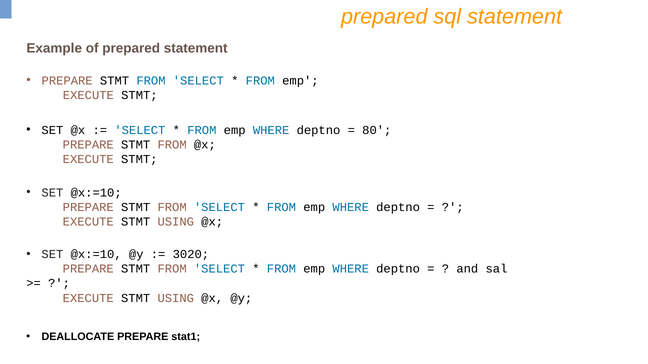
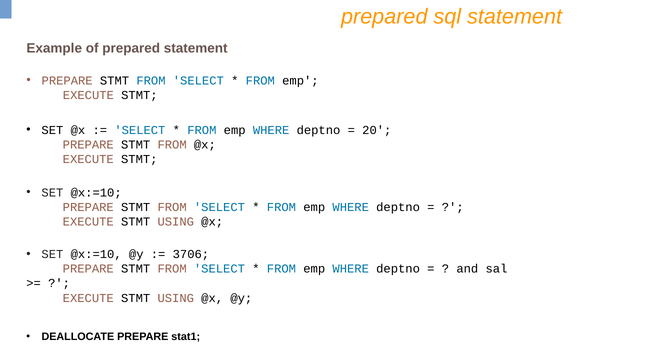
80: 80 -> 20
3020: 3020 -> 3706
